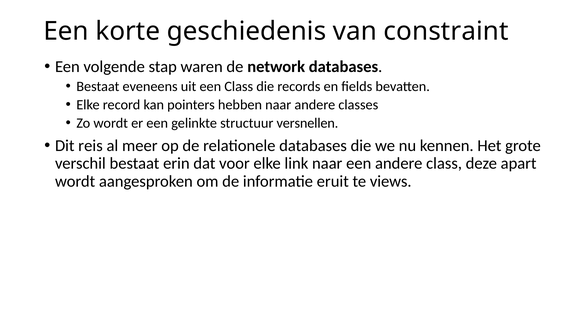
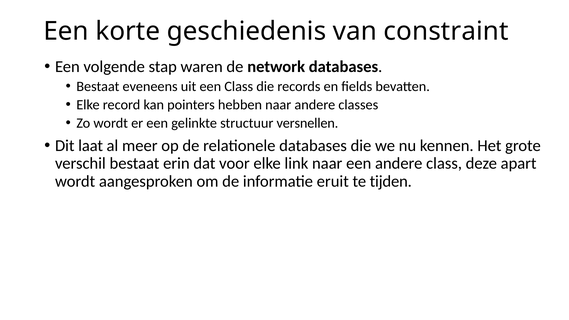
reis: reis -> laat
views: views -> tijden
